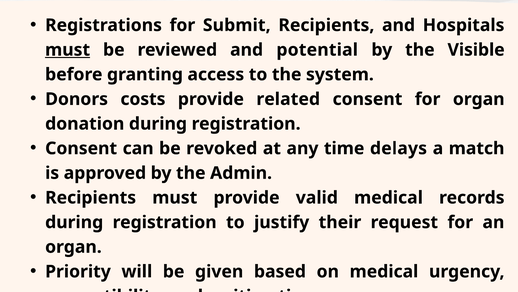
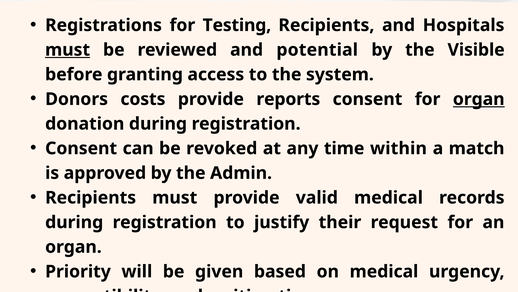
Submit: Submit -> Testing
related: related -> reports
organ at (479, 99) underline: none -> present
delays: delays -> within
